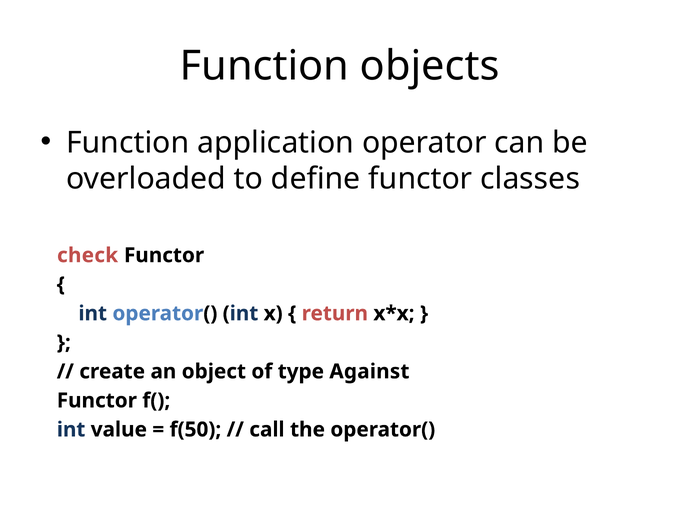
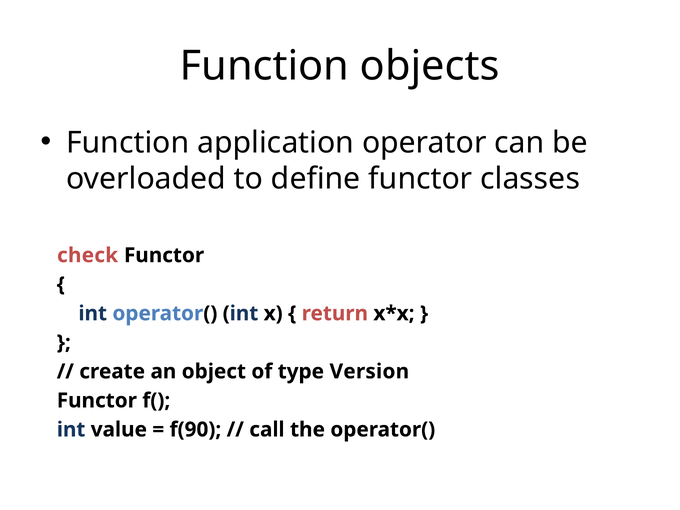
Against: Against -> Version
f(50: f(50 -> f(90
